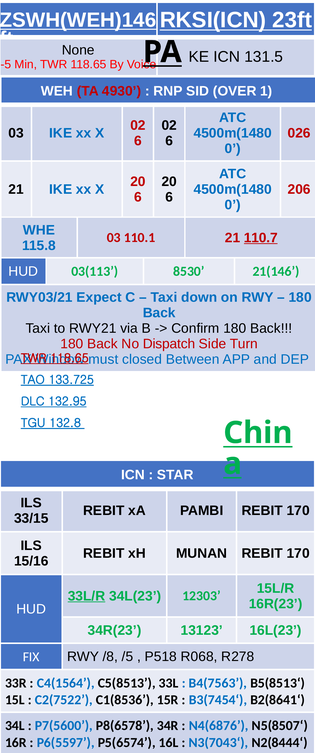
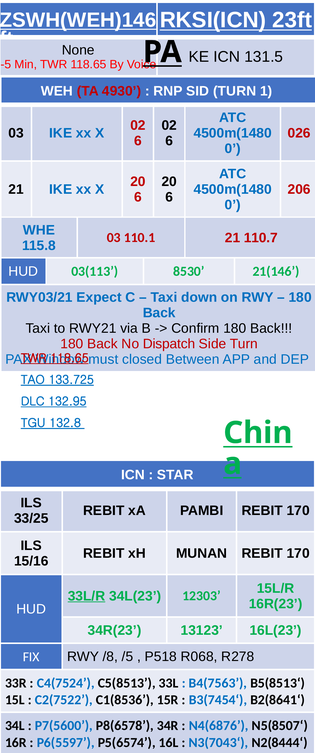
SID OVER: OVER -> TURN
110.7 underline: present -> none
33/15: 33/15 -> 33/25
C4(1564: C4(1564 -> C4(7524
